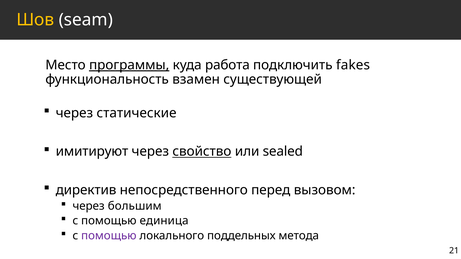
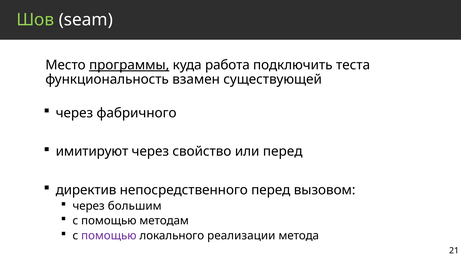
Шов colour: yellow -> light green
fakes: fakes -> теста
статические: статические -> фабричного
свойство underline: present -> none
или sealed: sealed -> перед
единица: единица -> методам
поддельных: поддельных -> реализации
